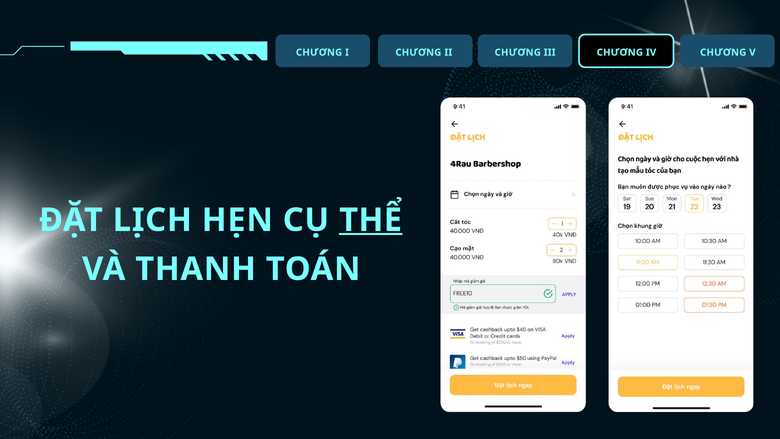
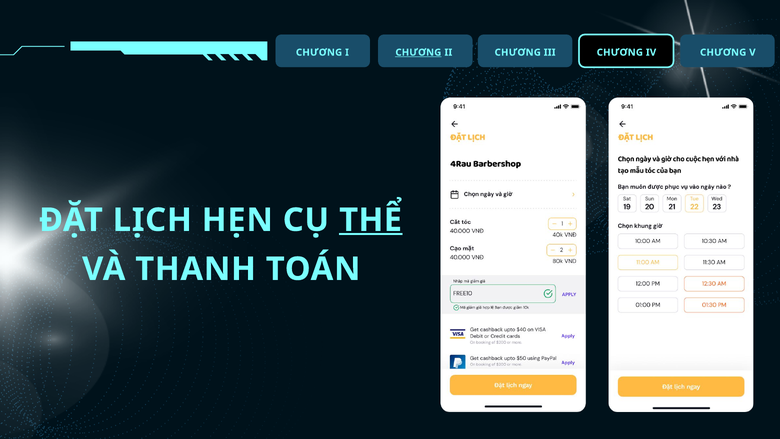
CHƯƠNG at (418, 52) underline: none -> present
